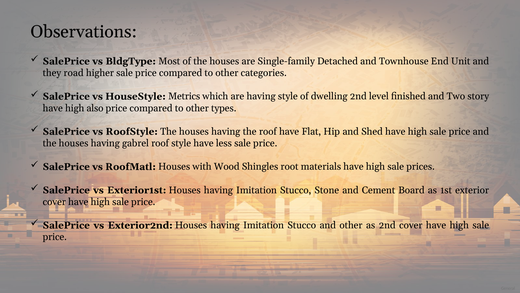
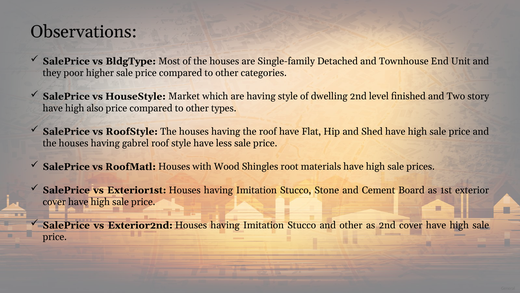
road: road -> poor
Metrics: Metrics -> Market
